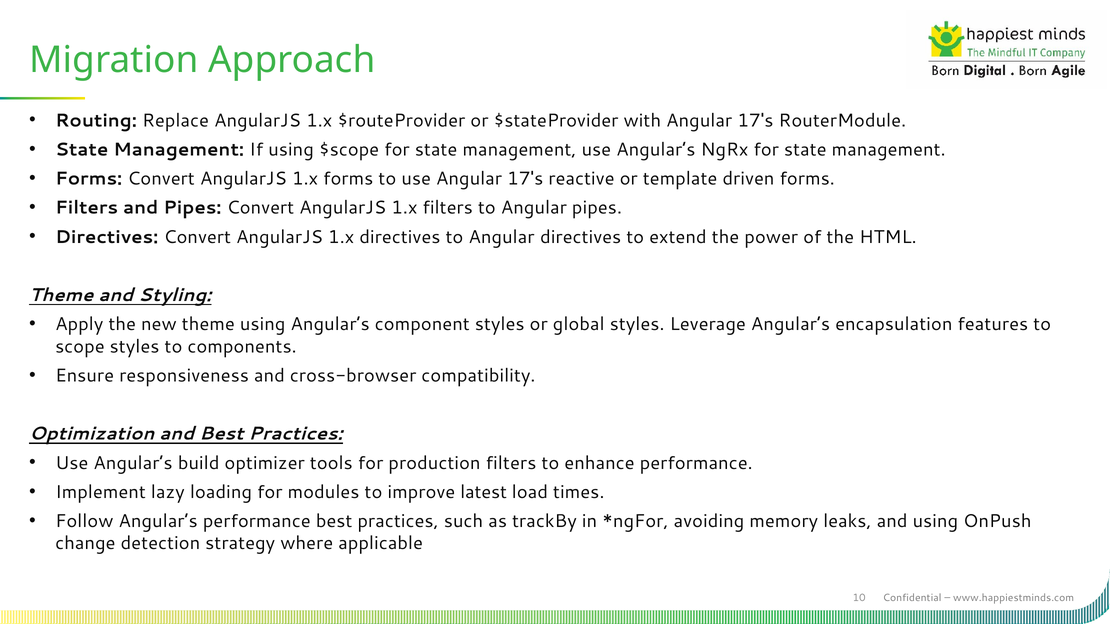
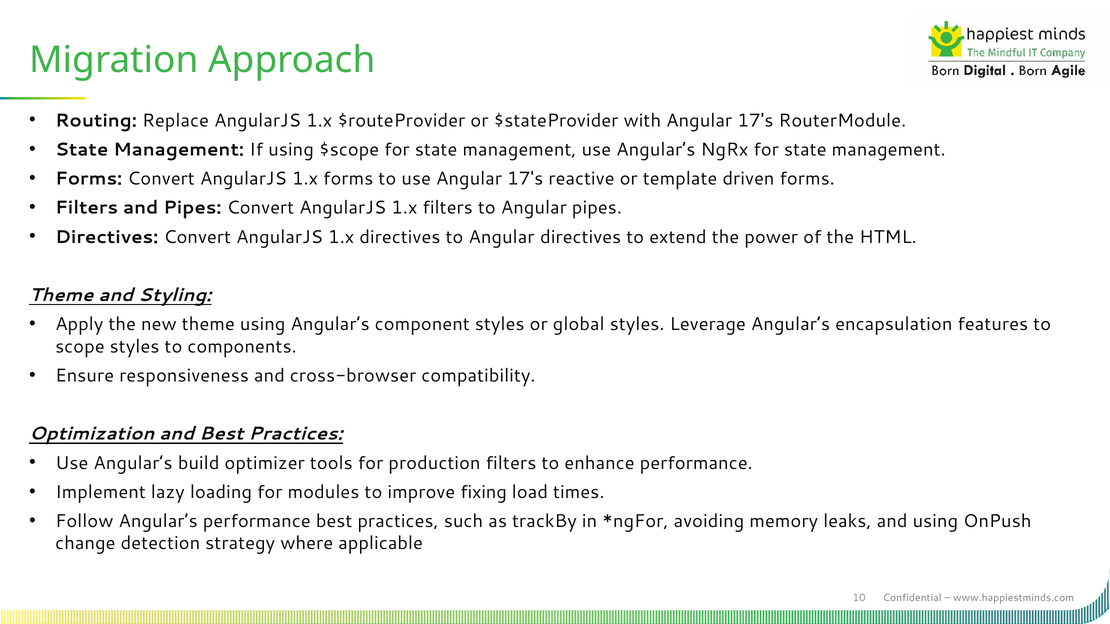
latest: latest -> fixing
